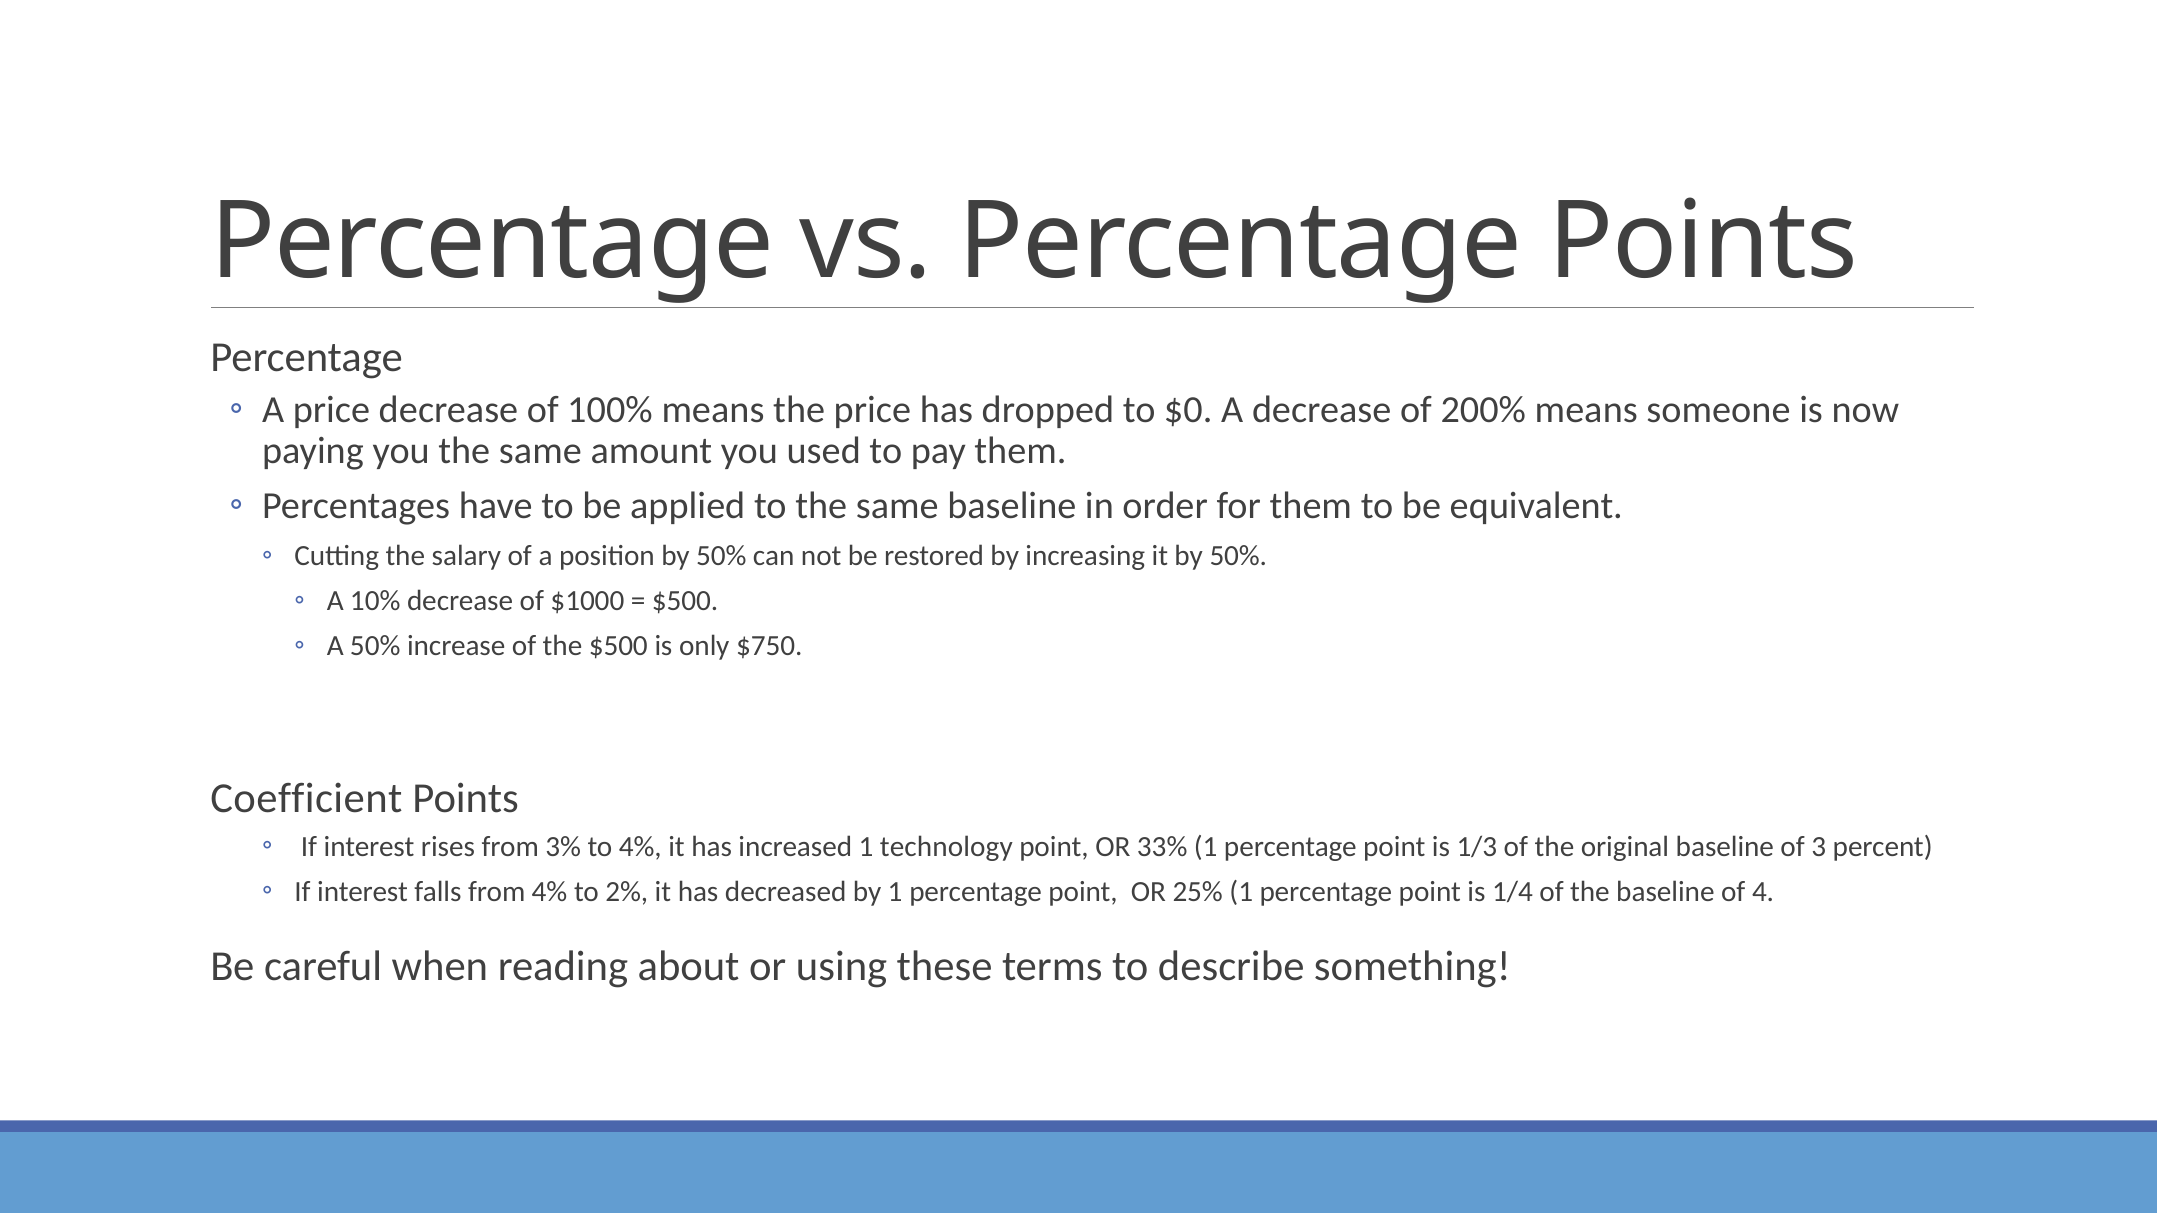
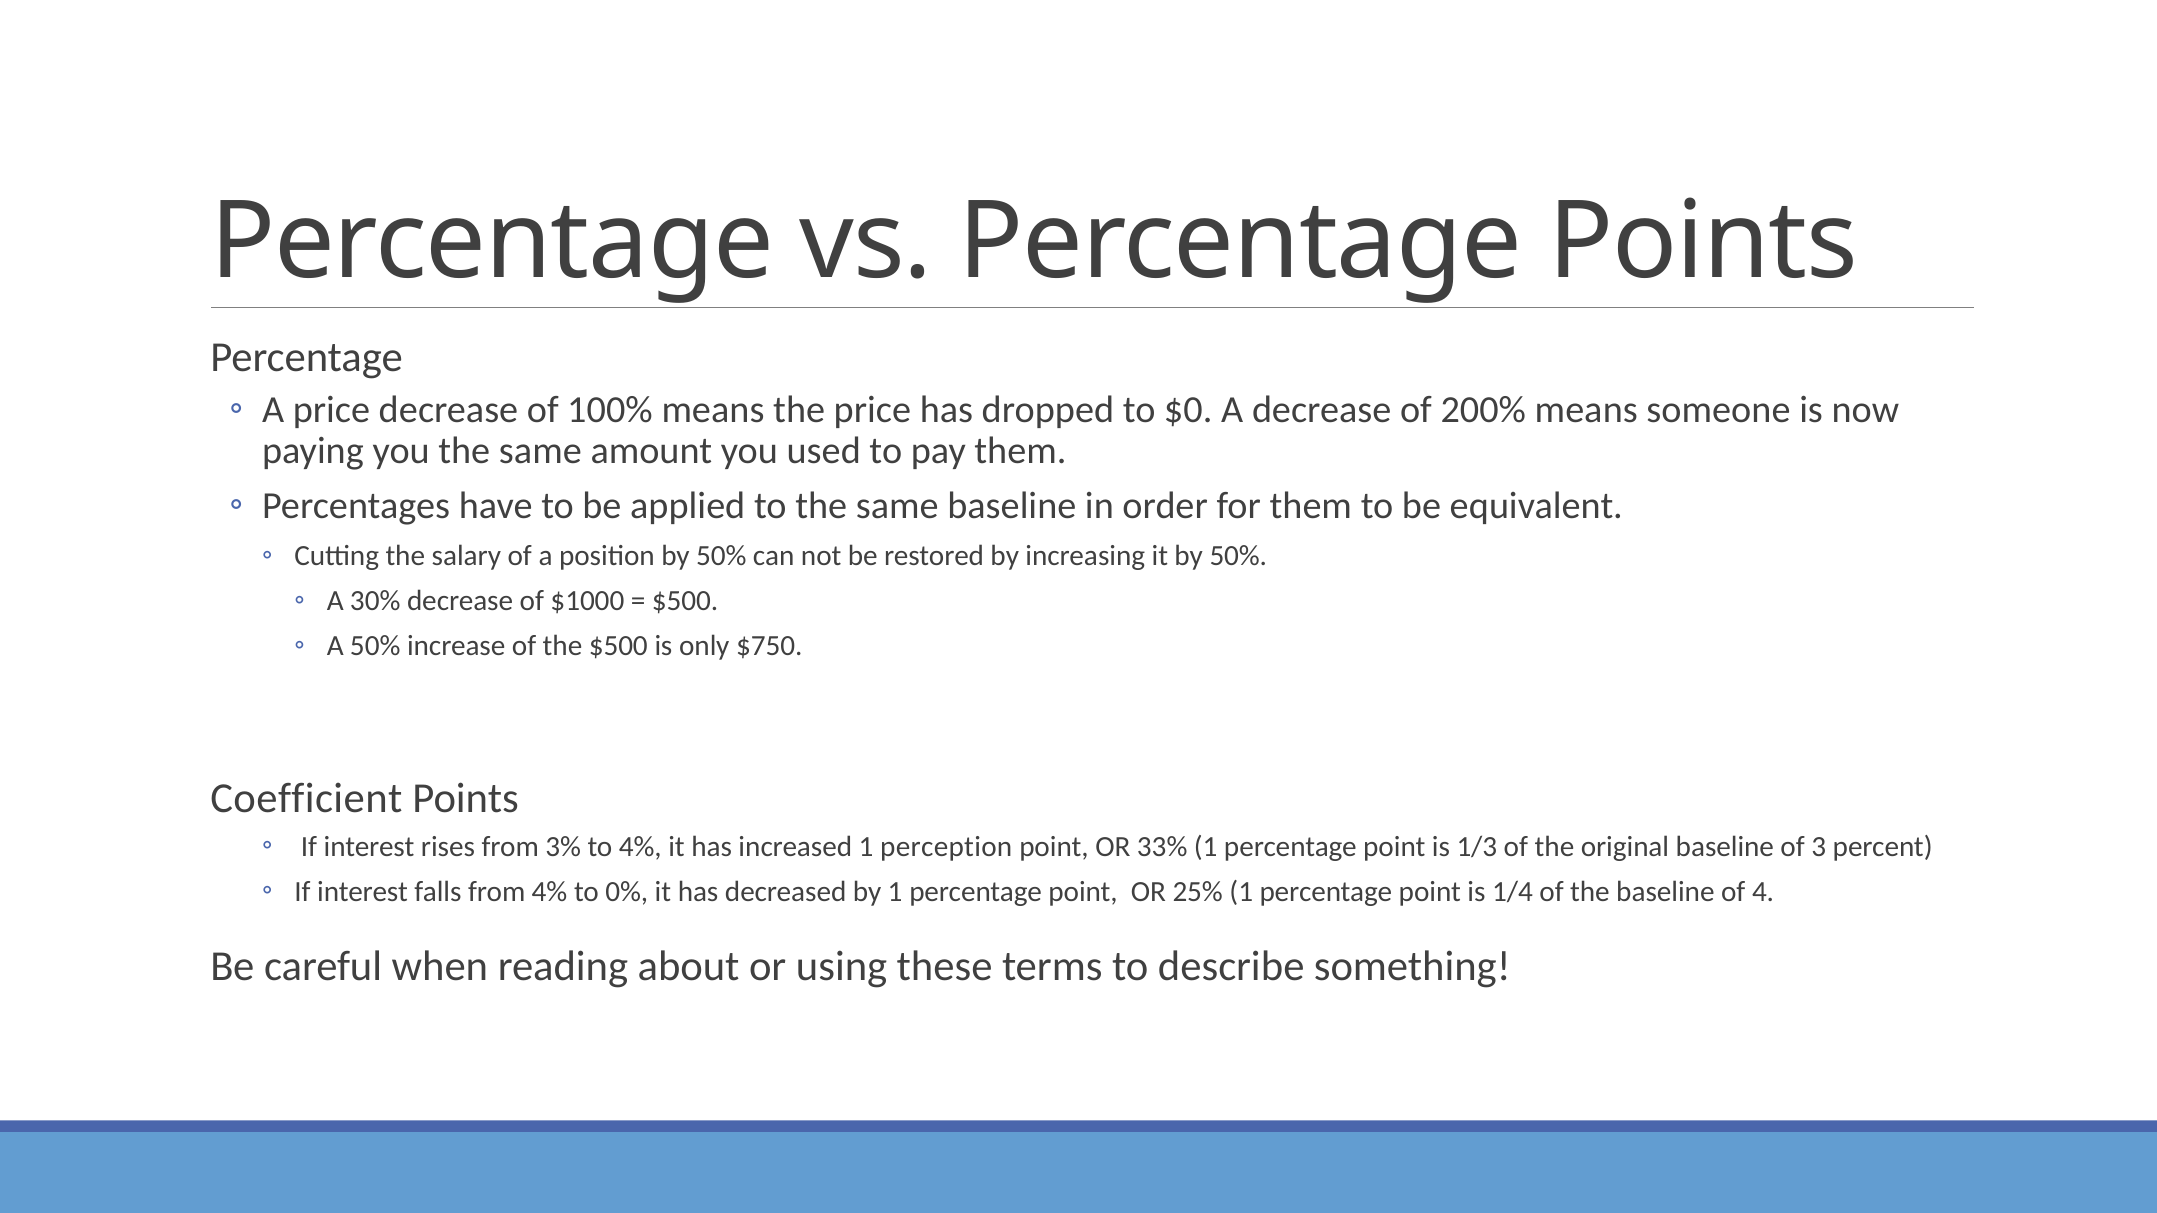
10%: 10% -> 30%
technology: technology -> perception
2%: 2% -> 0%
